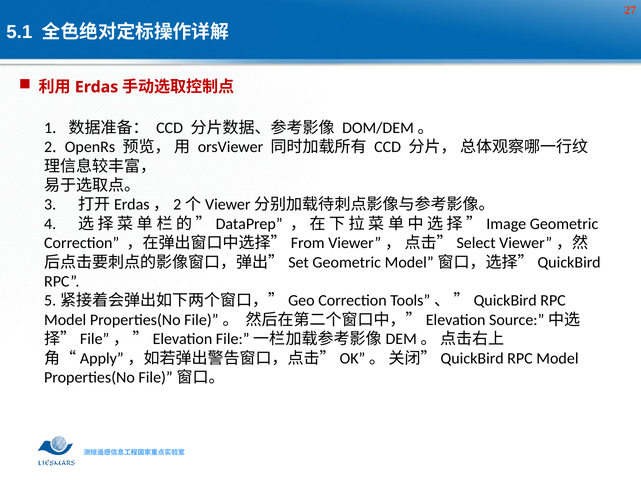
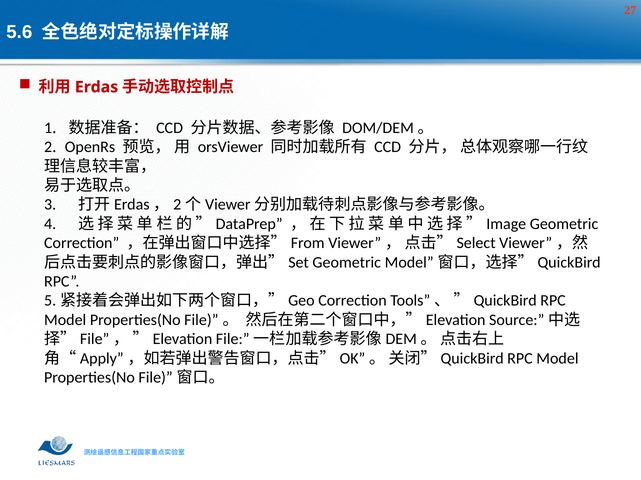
5.1: 5.1 -> 5.6
